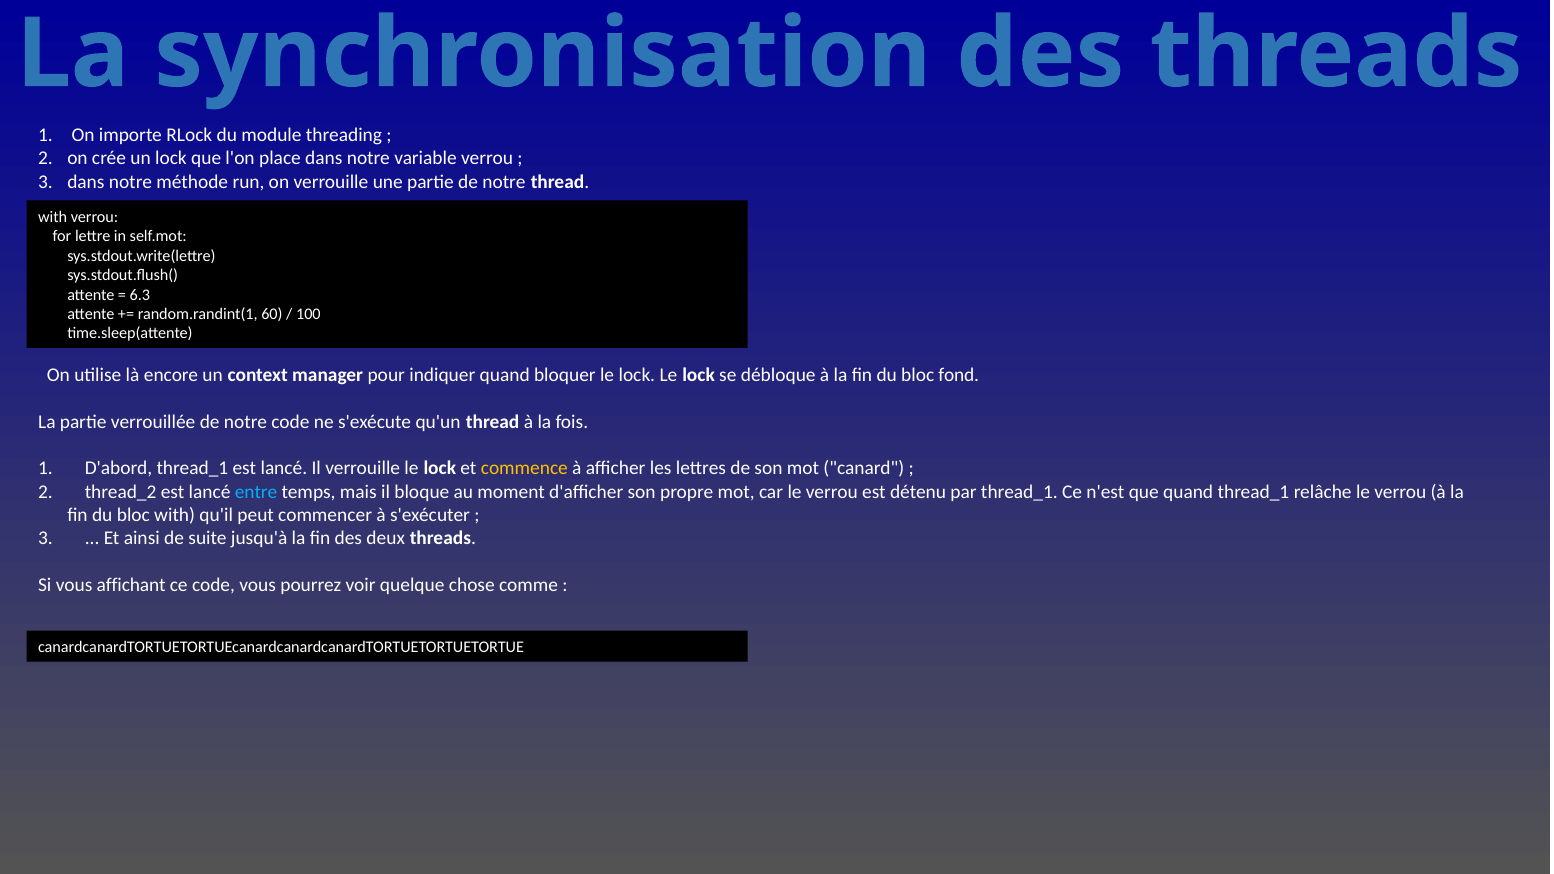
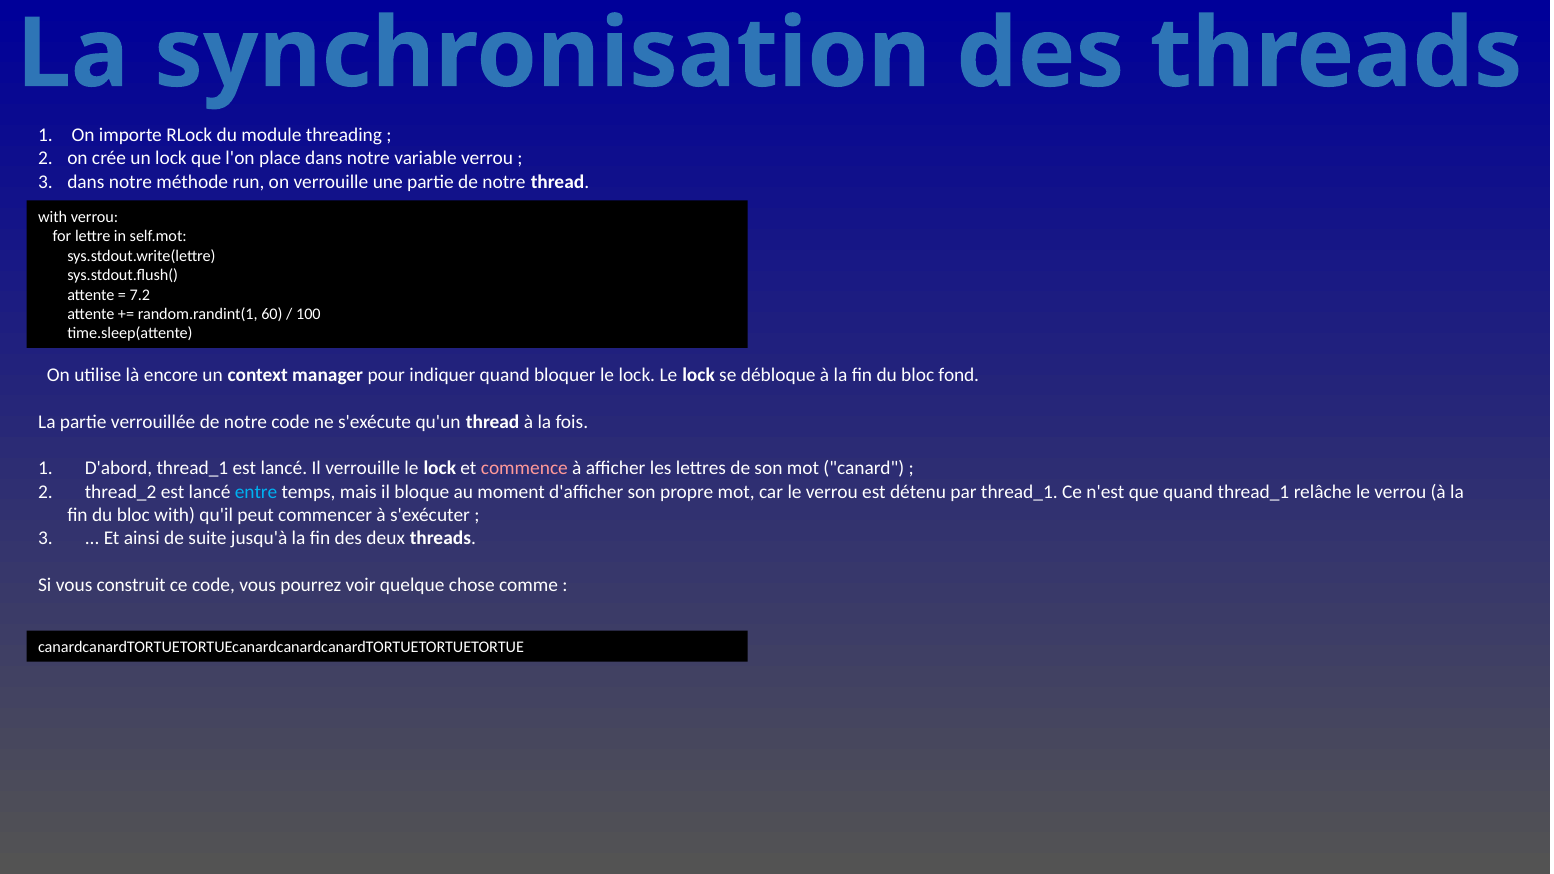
6.3: 6.3 -> 7.2
commence colour: yellow -> pink
affichant: affichant -> construit
